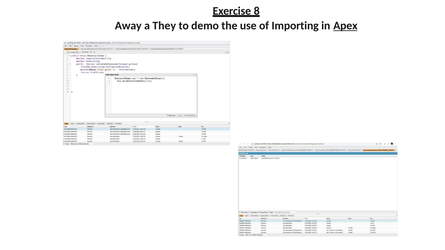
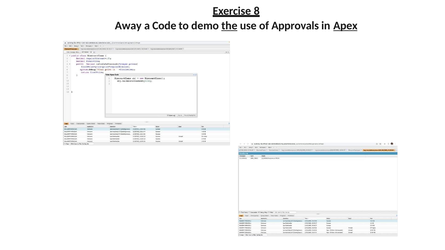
They: They -> Code
the underline: none -> present
Importing: Importing -> Approvals
